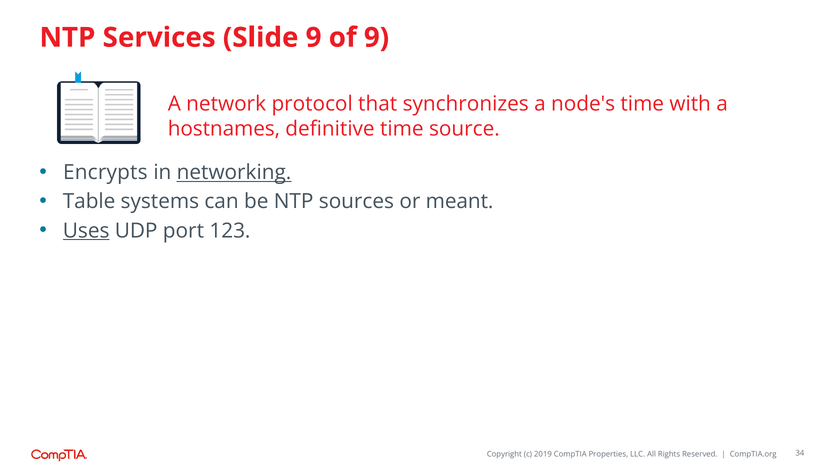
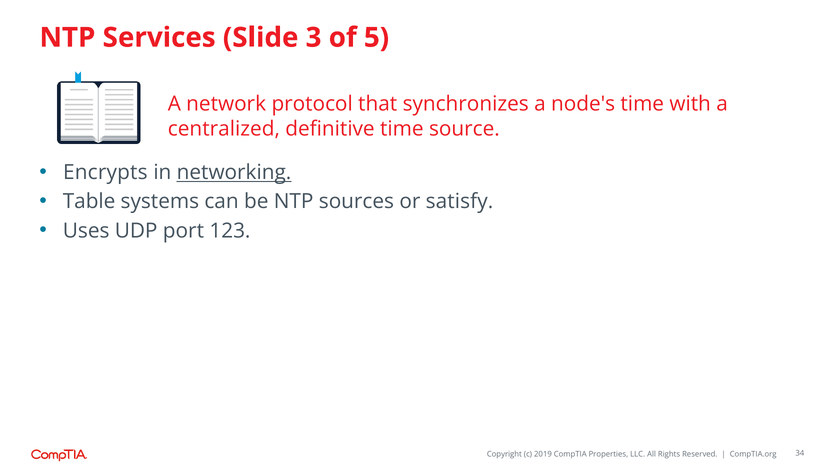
Slide 9: 9 -> 3
of 9: 9 -> 5
hostnames: hostnames -> centralized
meant: meant -> satisfy
Uses underline: present -> none
